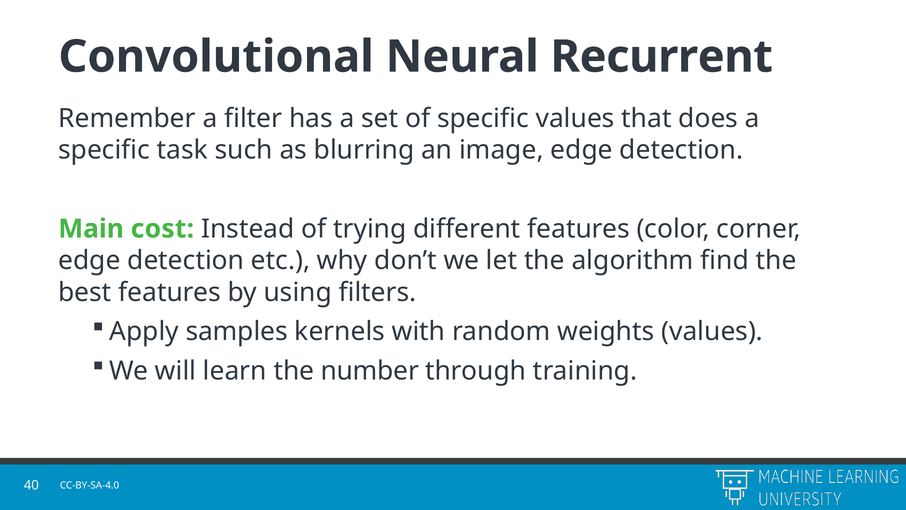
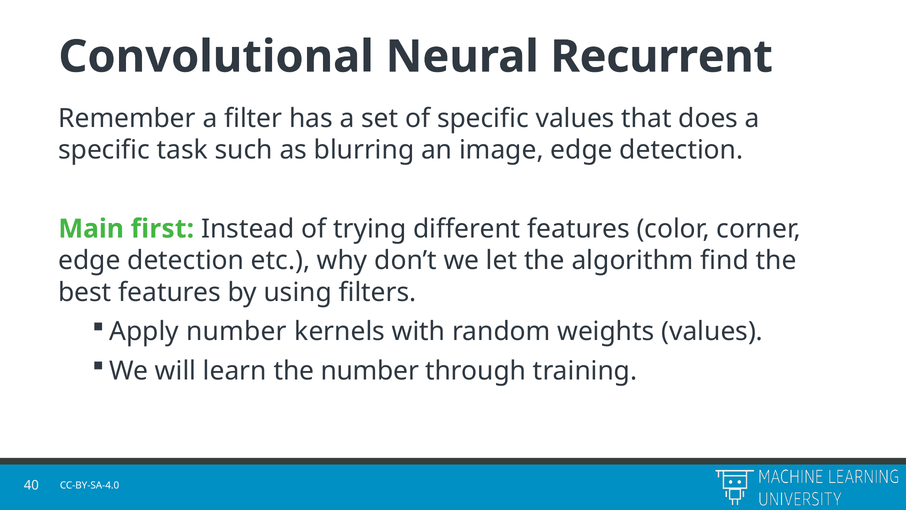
cost: cost -> first
Apply samples: samples -> number
